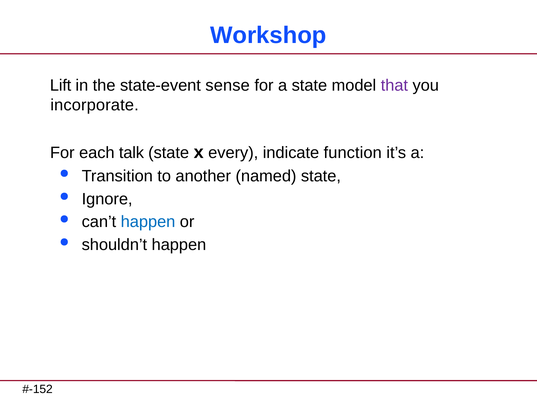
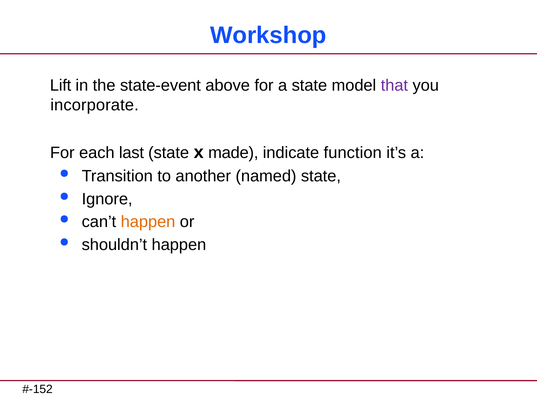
sense: sense -> above
talk: talk -> last
every: every -> made
happen at (148, 222) colour: blue -> orange
